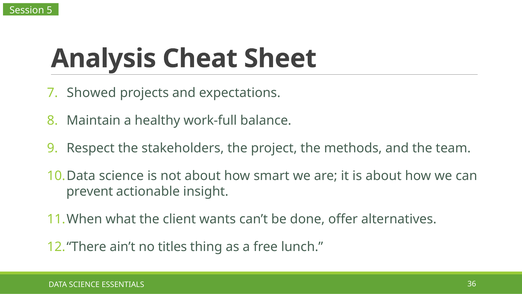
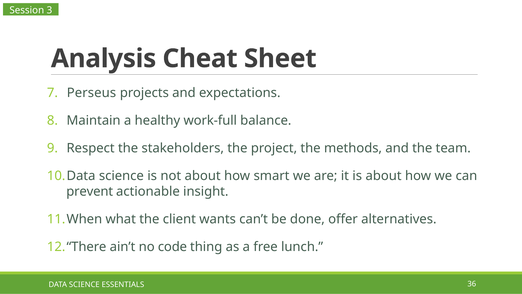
5: 5 -> 3
Showed: Showed -> Perseus
titles: titles -> code
